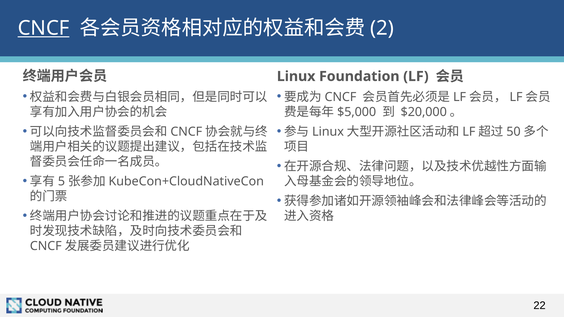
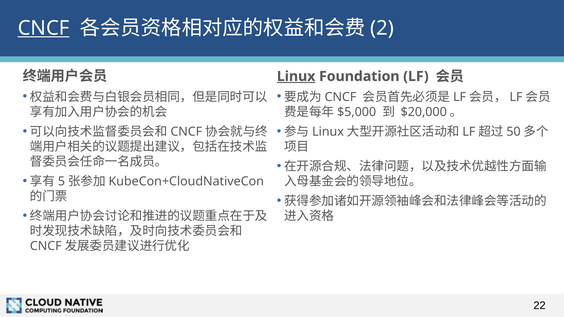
Linux underline: none -> present
